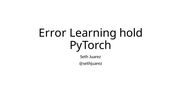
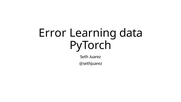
hold: hold -> data
